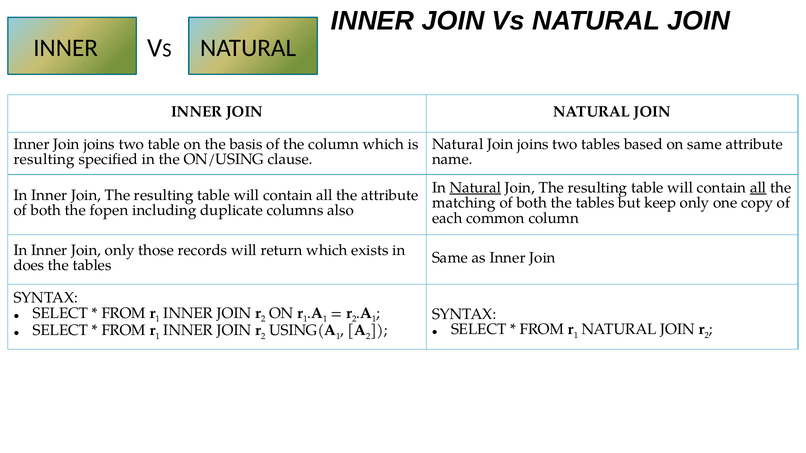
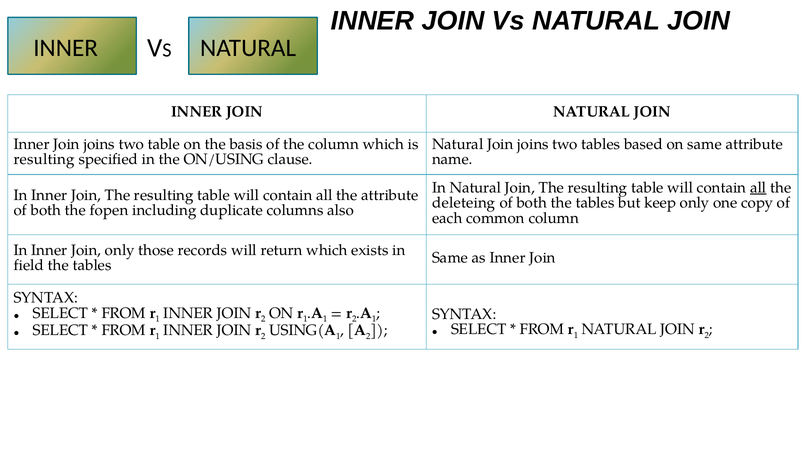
Natural at (475, 188) underline: present -> none
matching: matching -> deleteing
does: does -> field
